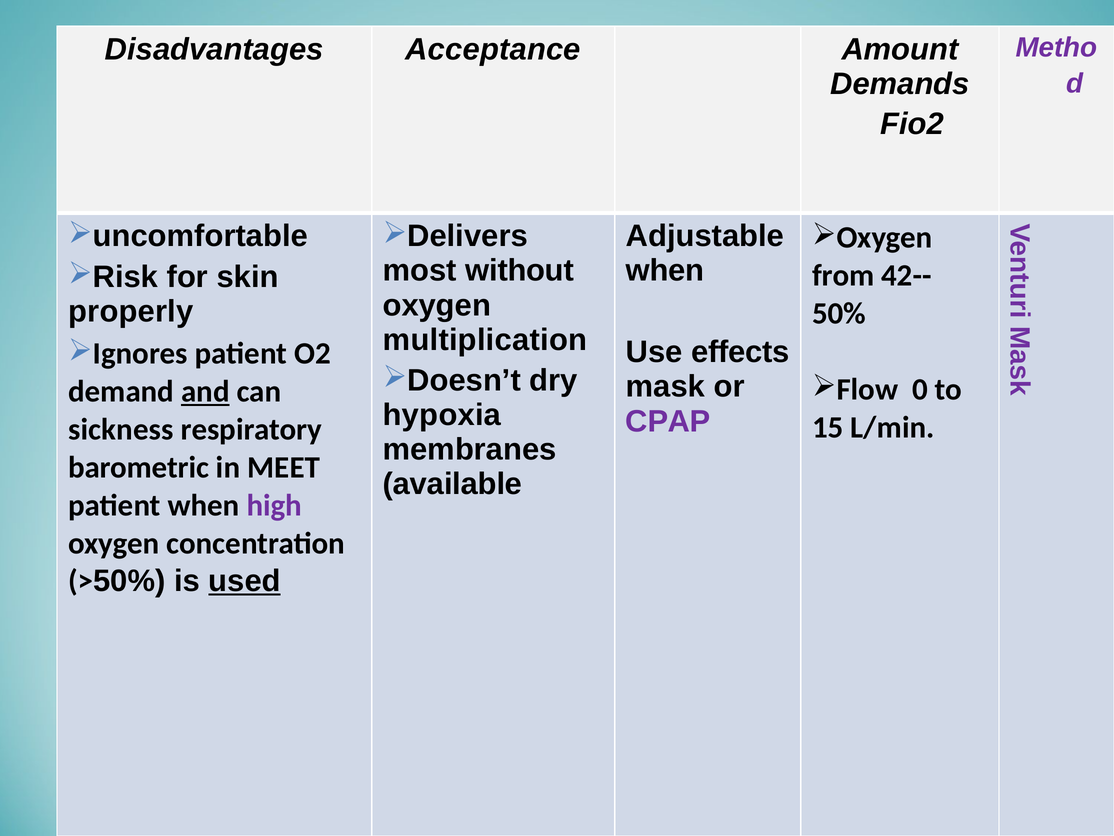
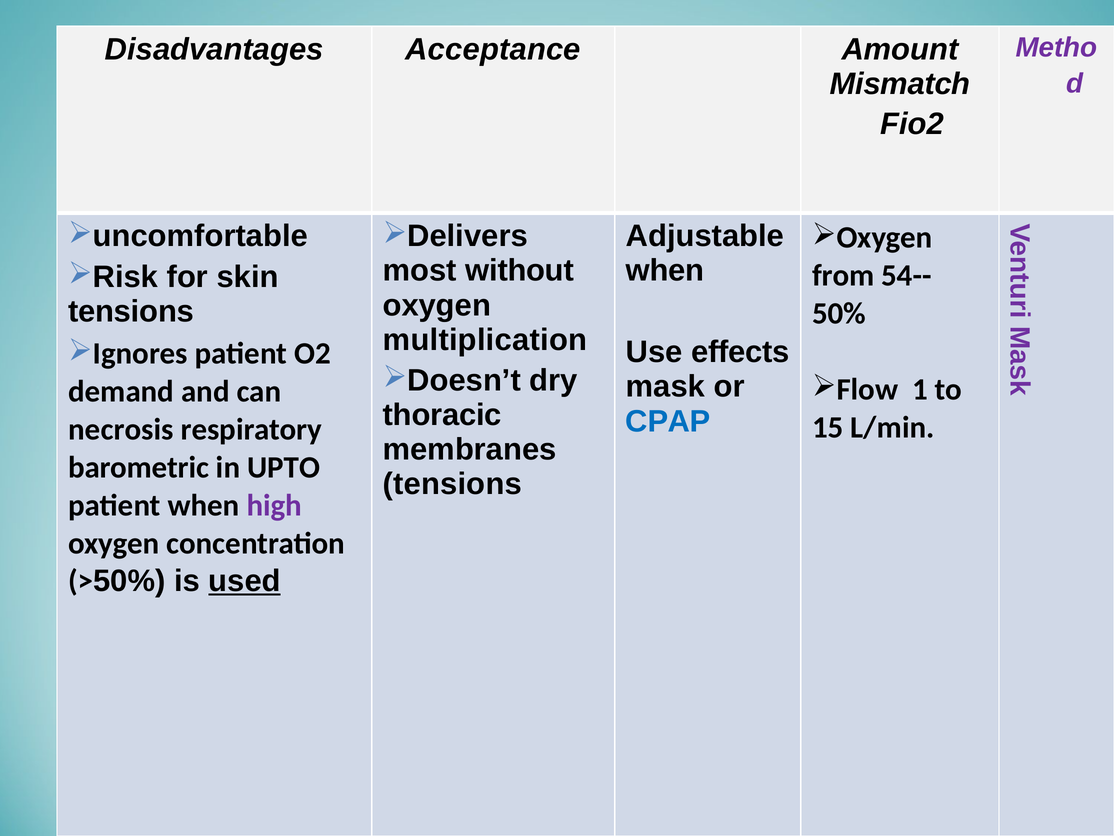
Demands: Demands -> Mismatch
42--: 42-- -> 54--
properly at (131, 311): properly -> tensions
0: 0 -> 1
and underline: present -> none
hypoxia: hypoxia -> thoracic
CPAP colour: purple -> blue
sickness: sickness -> necrosis
MEET: MEET -> UPTO
available at (452, 484): available -> tensions
